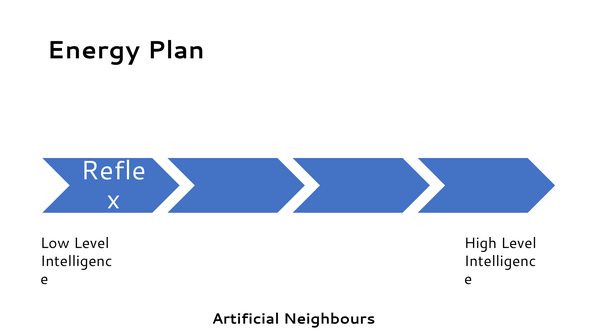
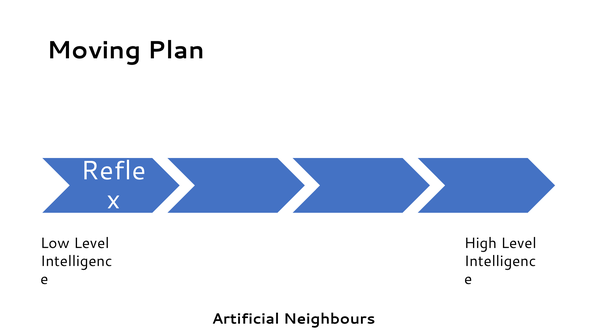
Energy: Energy -> Moving
